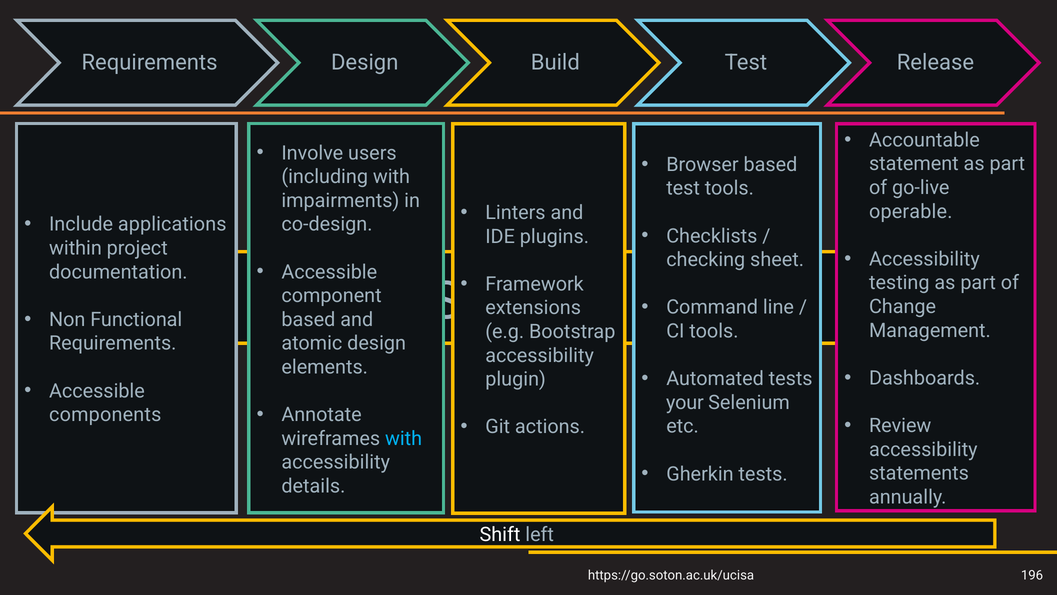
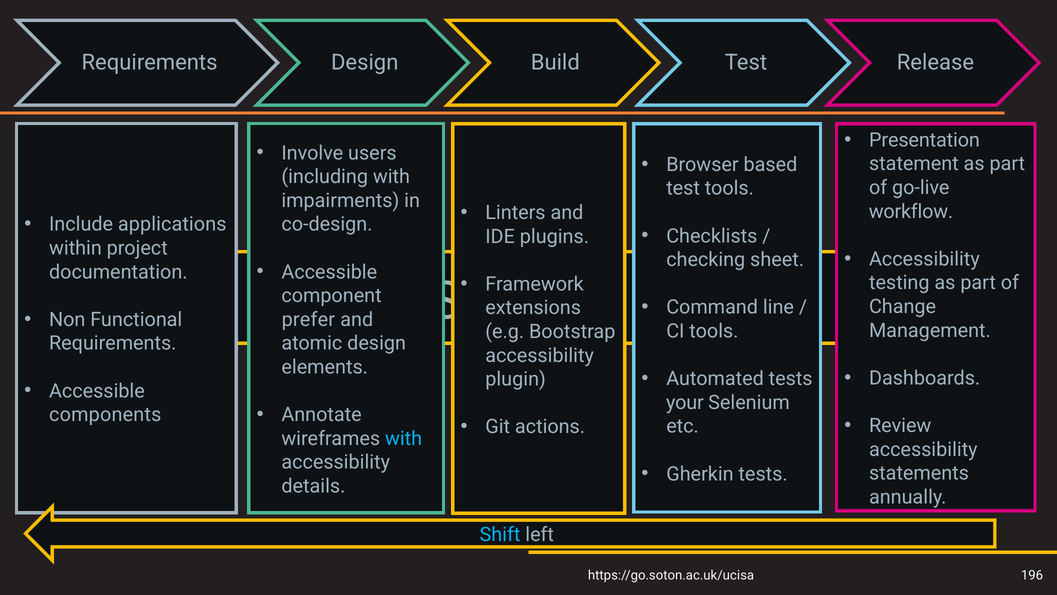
Accountable: Accountable -> Presentation
operable: operable -> workflow
based at (308, 319): based -> prefer
Shift at (500, 534) colour: white -> light blue
